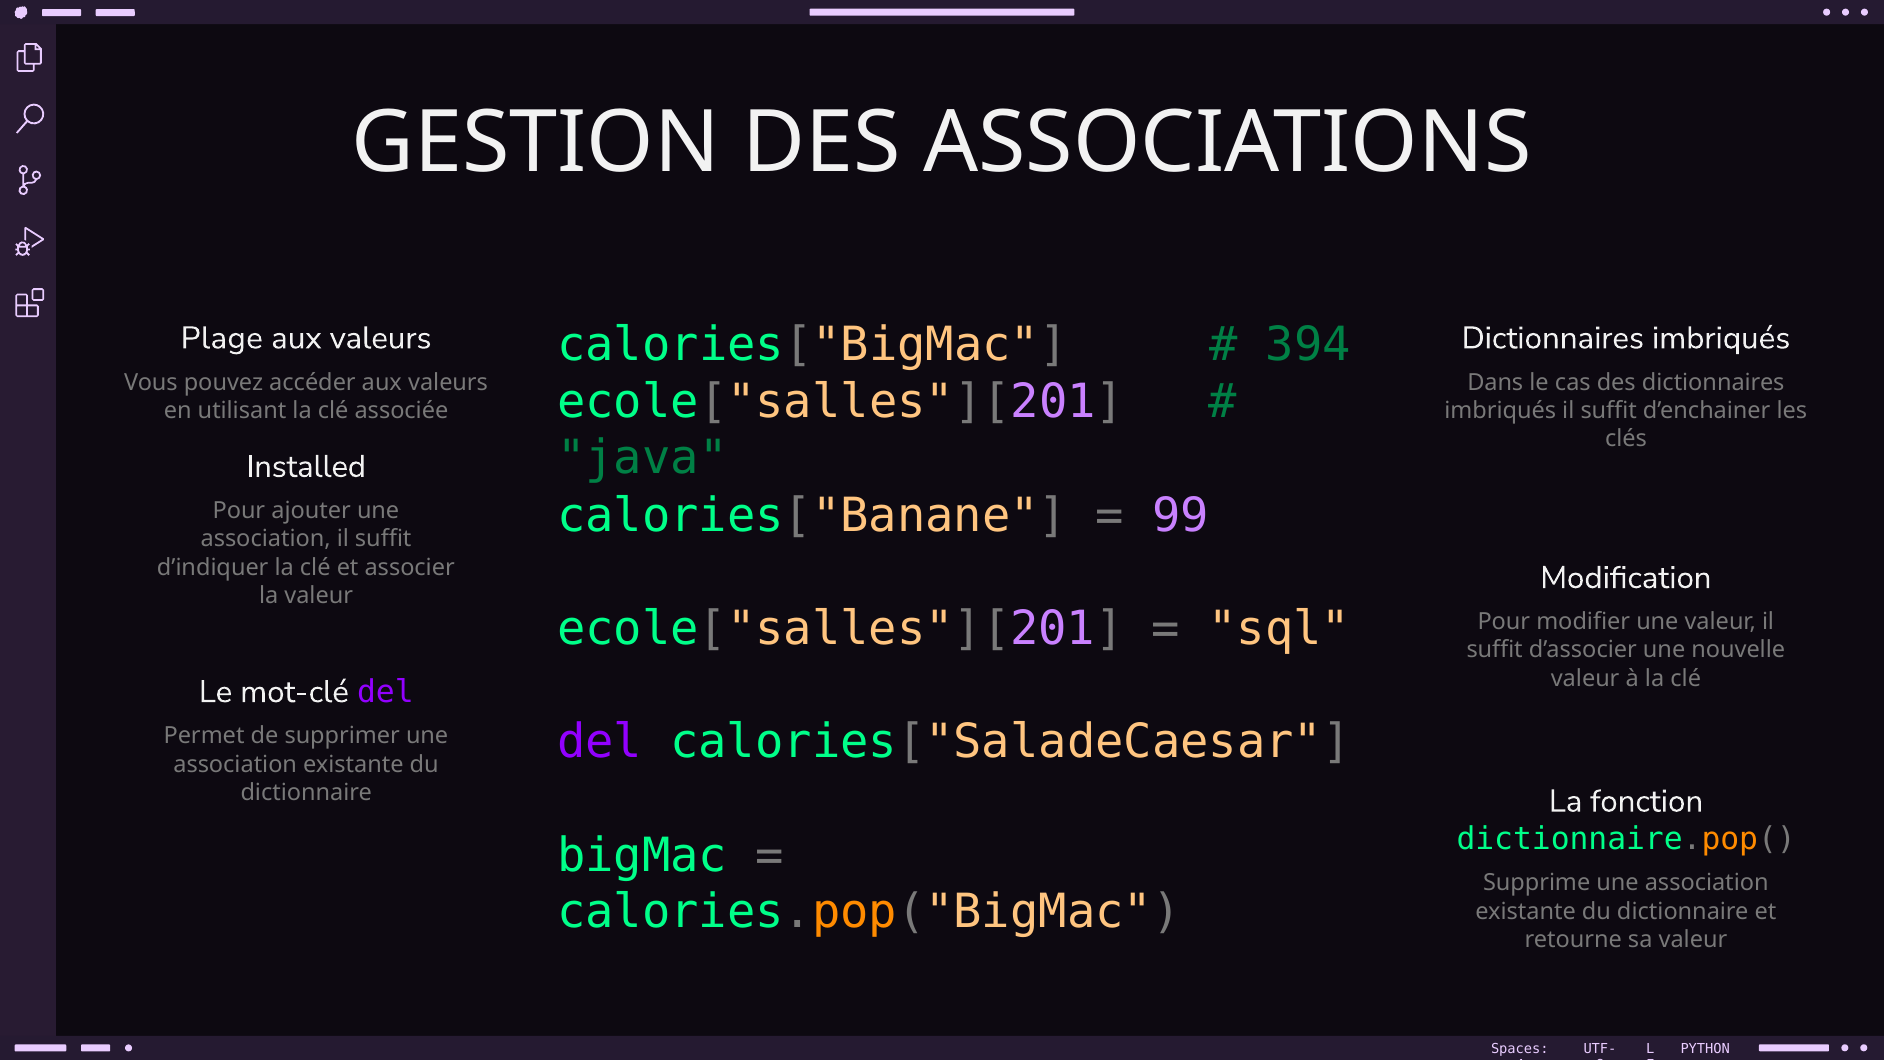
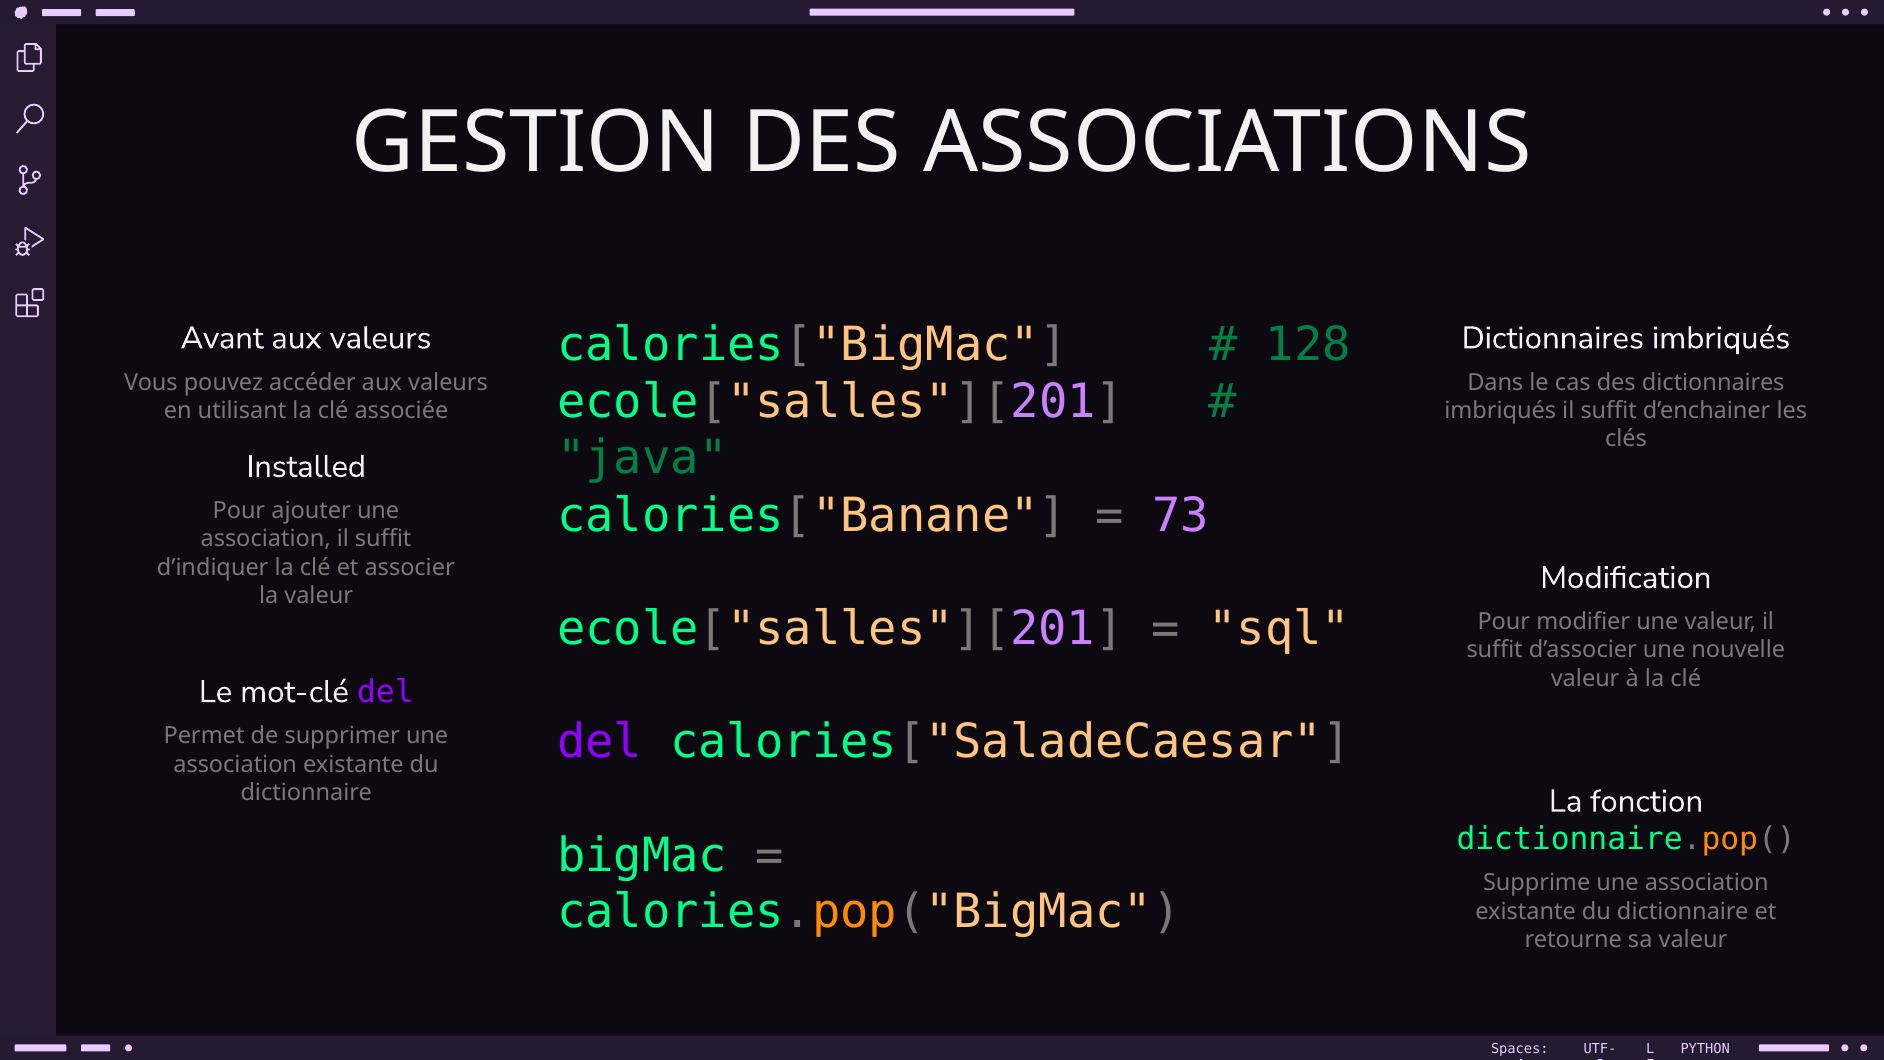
394: 394 -> 128
Plage: Plage -> Avant
99: 99 -> 73
